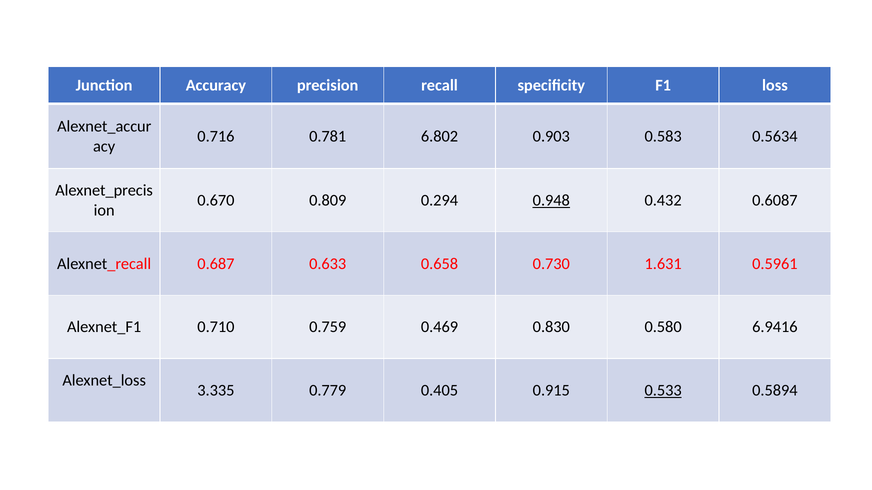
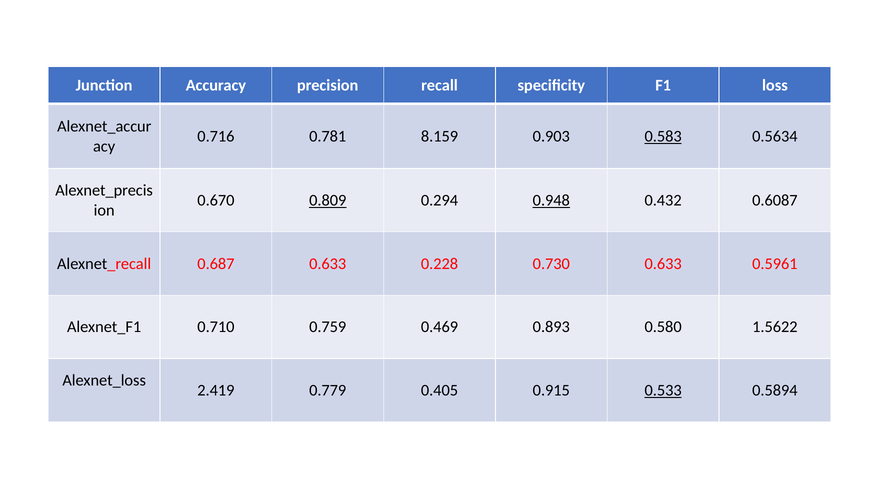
6.802: 6.802 -> 8.159
0.583 underline: none -> present
0.809 underline: none -> present
0.658: 0.658 -> 0.228
0.730 1.631: 1.631 -> 0.633
0.830: 0.830 -> 0.893
6.9416: 6.9416 -> 1.5622
3.335: 3.335 -> 2.419
